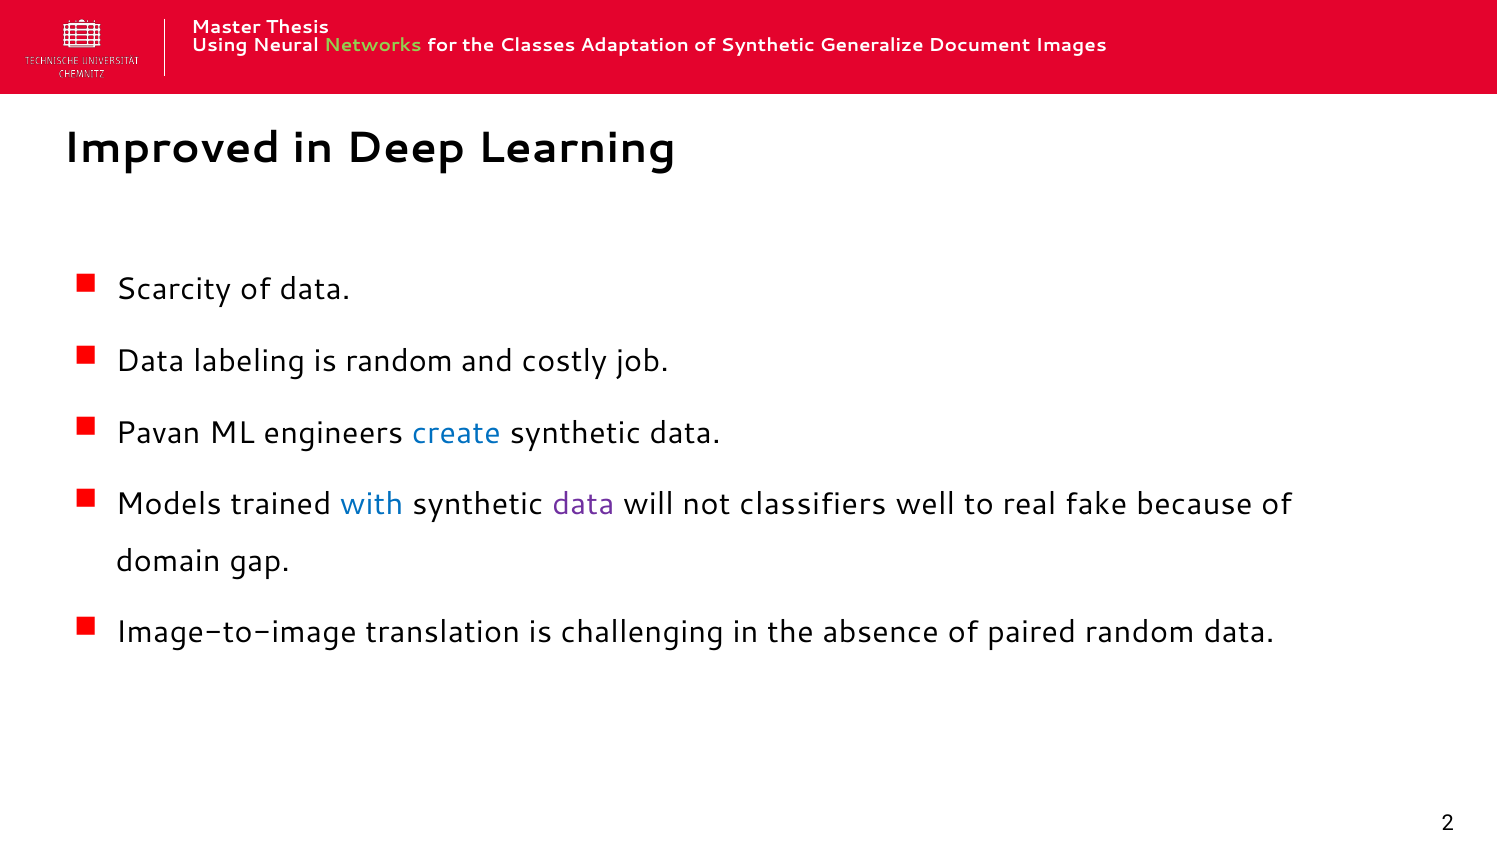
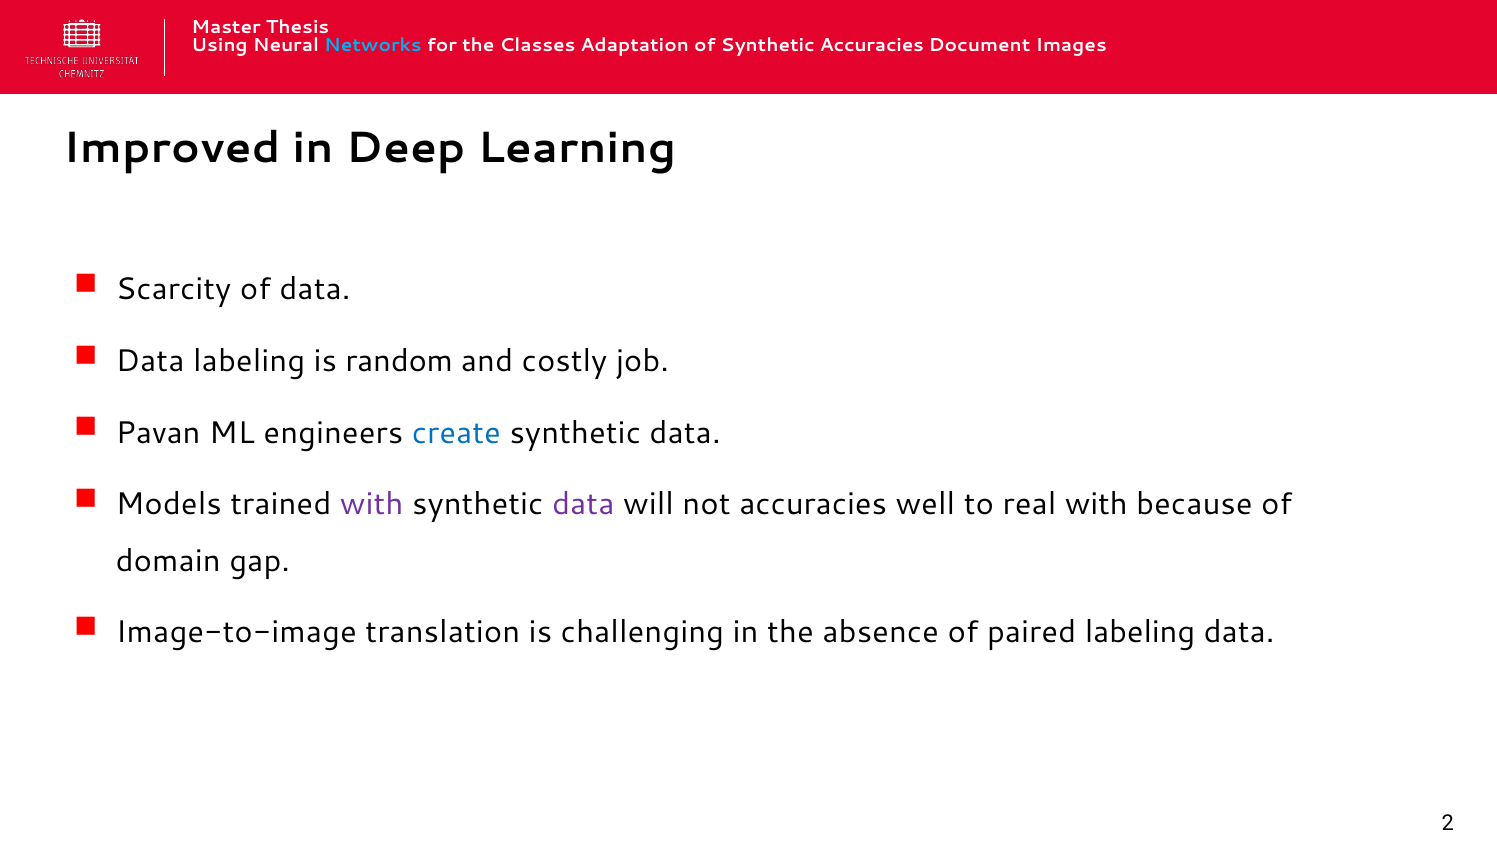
Networks colour: light green -> light blue
Synthetic Generalize: Generalize -> Accuracies
with at (372, 505) colour: blue -> purple
not classifiers: classifiers -> accuracies
real fake: fake -> with
paired random: random -> labeling
